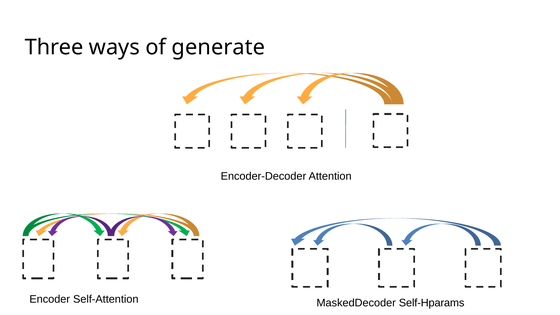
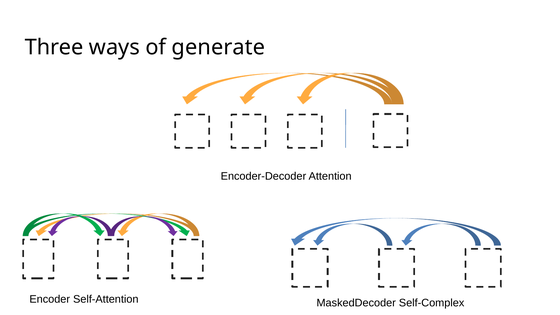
Self-Hparams: Self-Hparams -> Self-Complex
